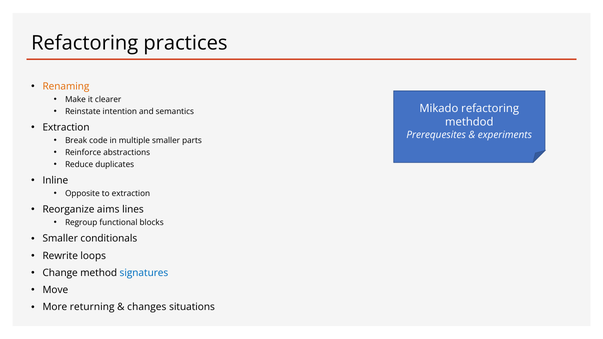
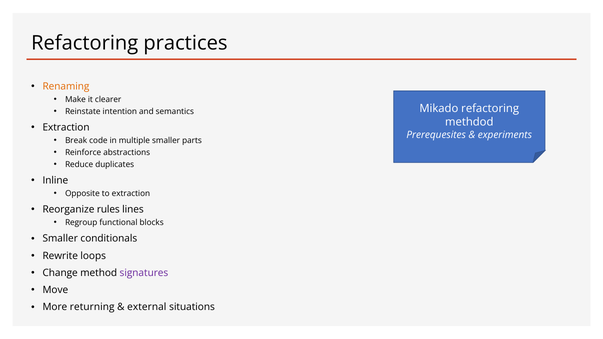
aims: aims -> rules
signatures colour: blue -> purple
changes: changes -> external
